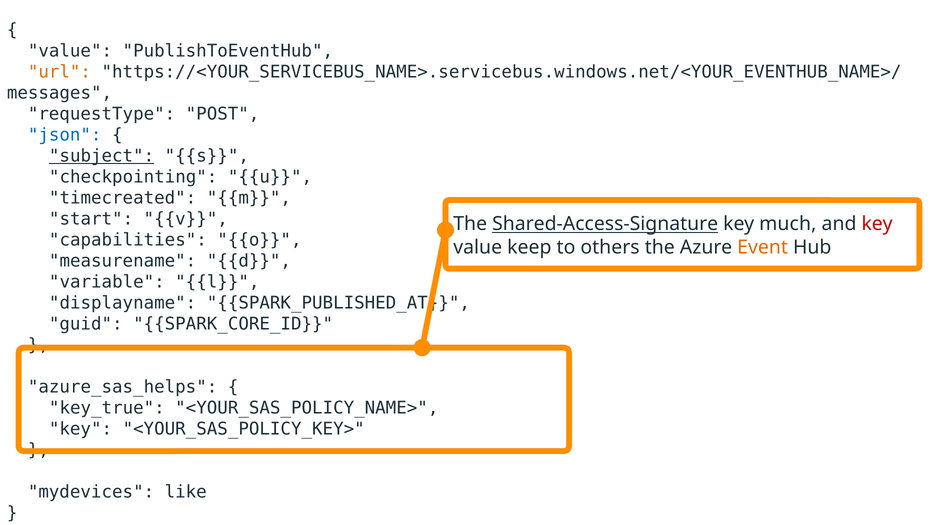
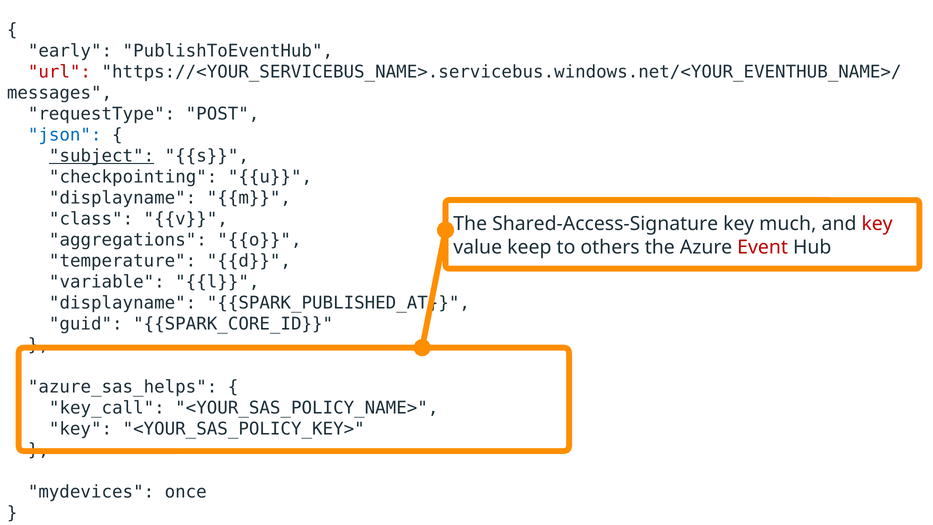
value at (70, 51): value -> early
url colour: orange -> red
timecreated at (123, 198): timecreated -> displayname
start: start -> class
Shared-Access-Signature underline: present -> none
capabilities: capabilities -> aggregations
Event colour: orange -> red
measurename: measurename -> temperature
key_true: key_true -> key_call
like: like -> once
